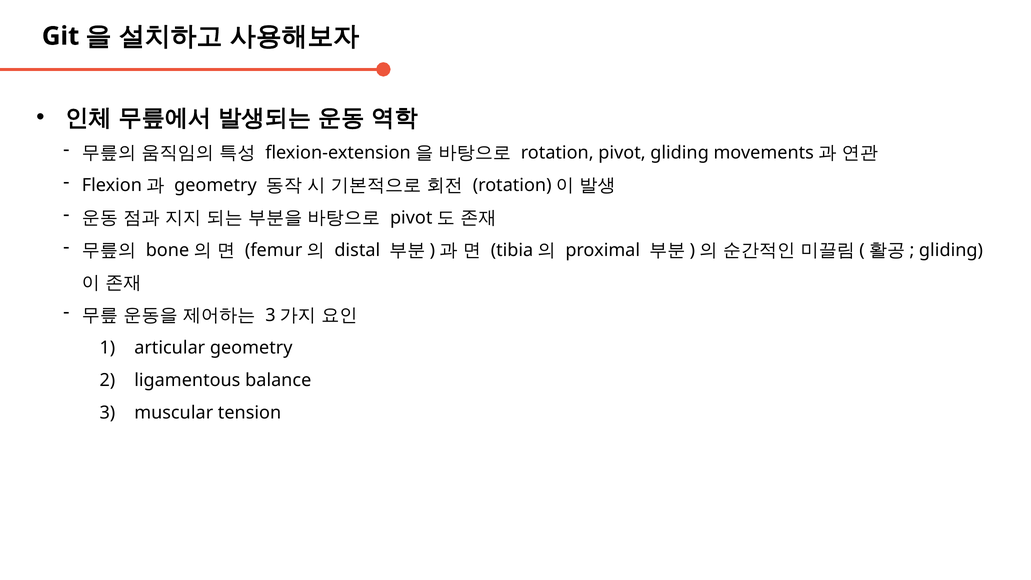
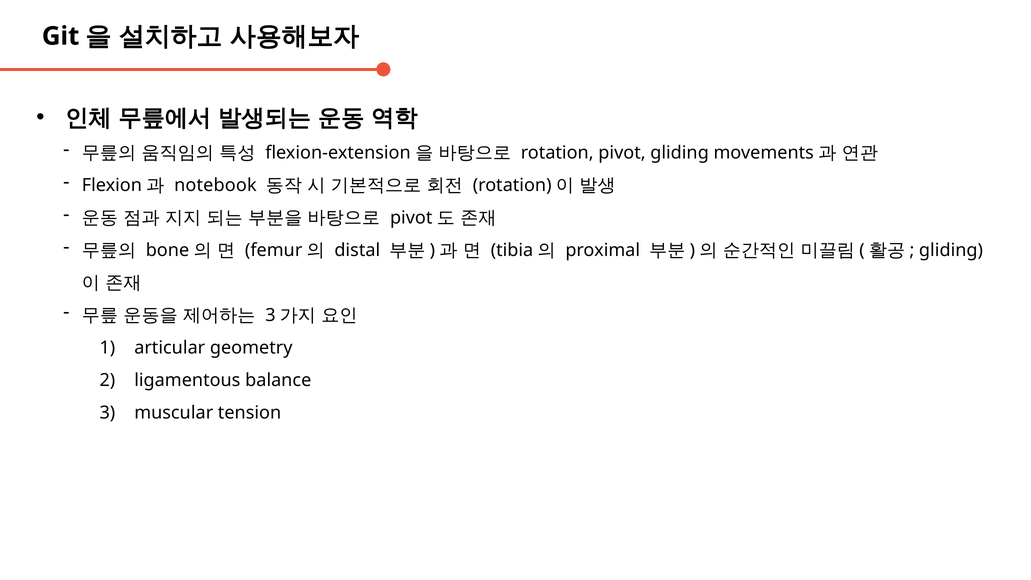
geometry at (215, 185): geometry -> notebook
